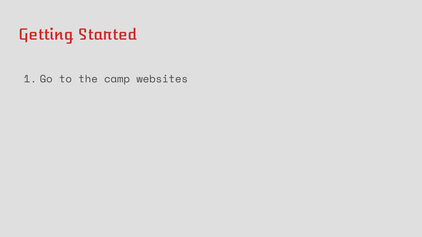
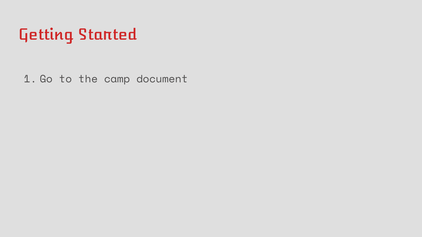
websites: websites -> document
